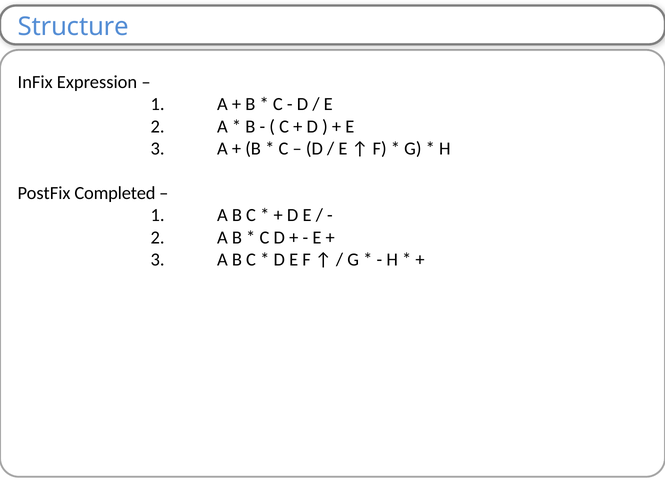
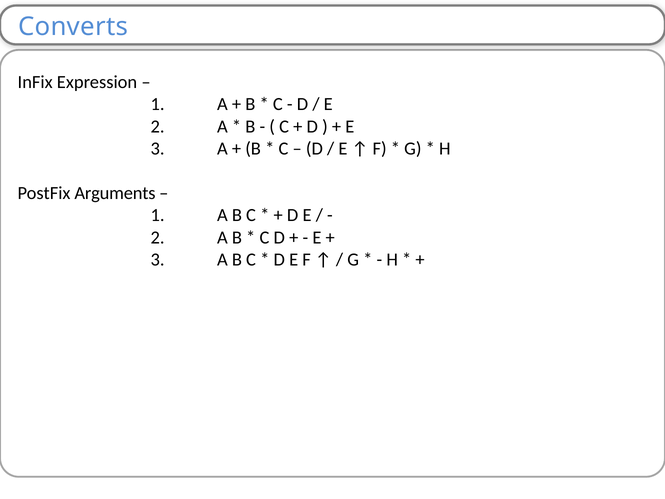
Structure: Structure -> Converts
Completed: Completed -> Arguments
